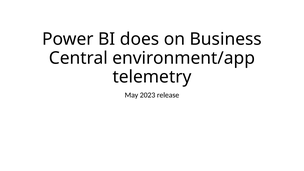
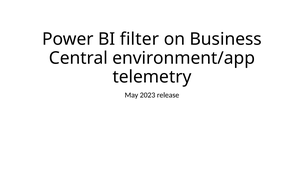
does: does -> filter
